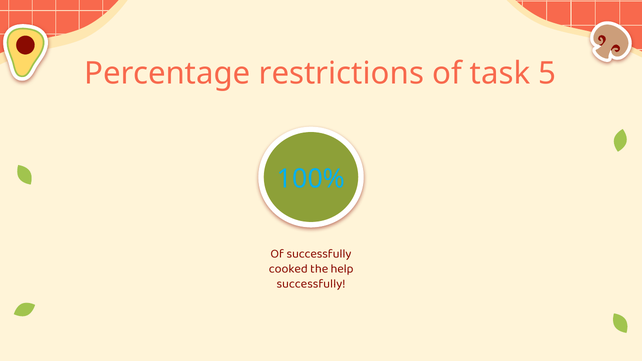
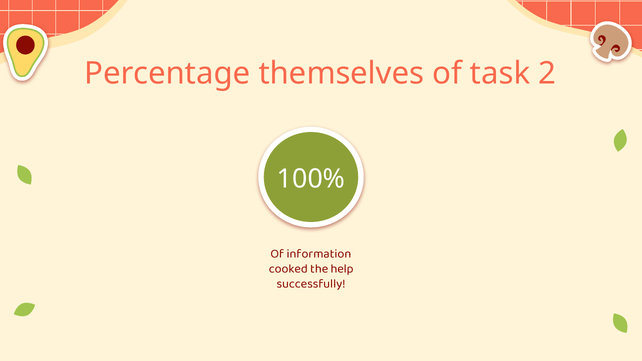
restrictions: restrictions -> themselves
5: 5 -> 2
100% colour: light blue -> white
Of successfully: successfully -> information
